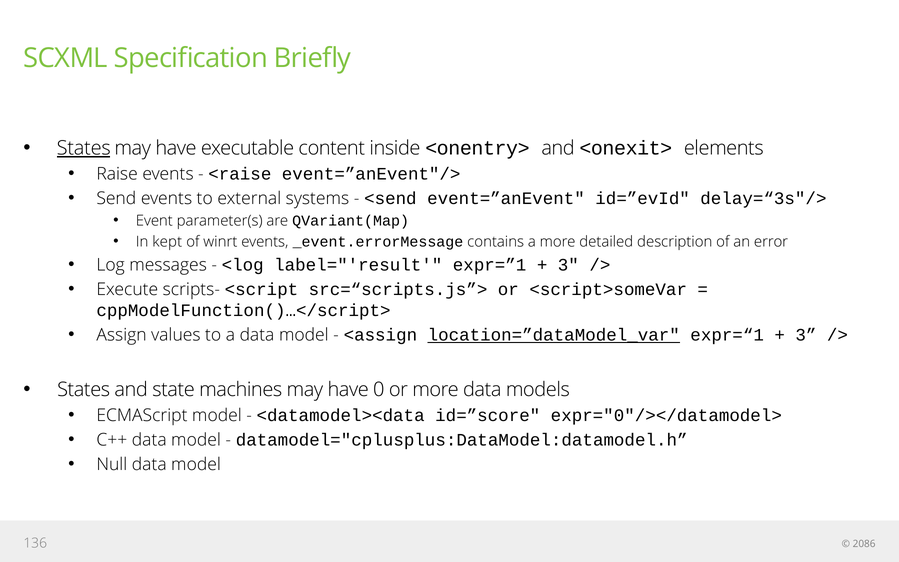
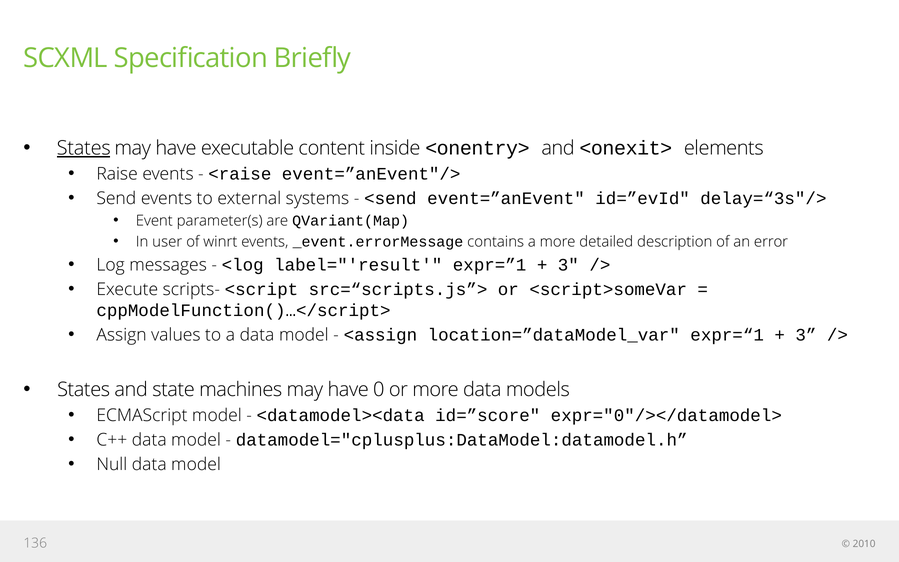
kept: kept -> user
location=”dataModel_var underline: present -> none
2086: 2086 -> 2010
